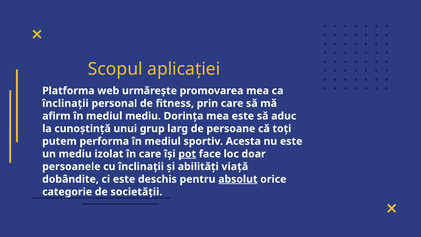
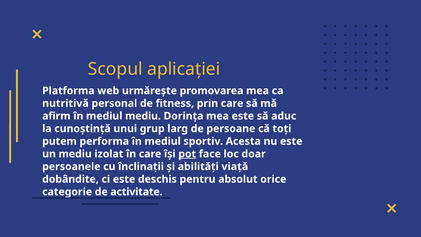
înclinații at (65, 103): înclinații -> nutritivă
absolut underline: present -> none
societății: societății -> activitate
